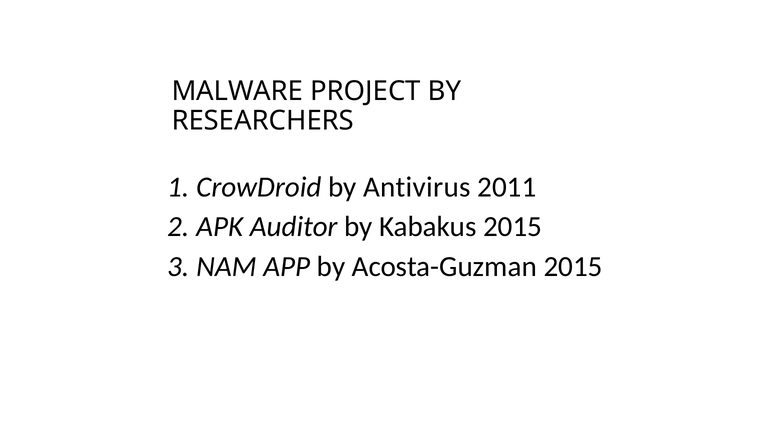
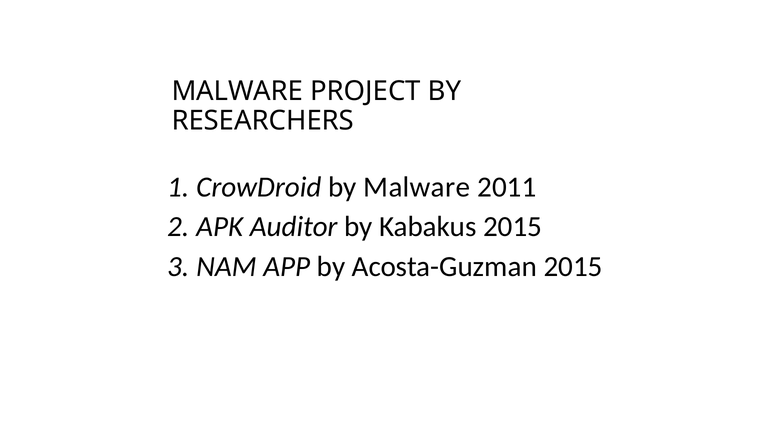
by Antivirus: Antivirus -> Malware
